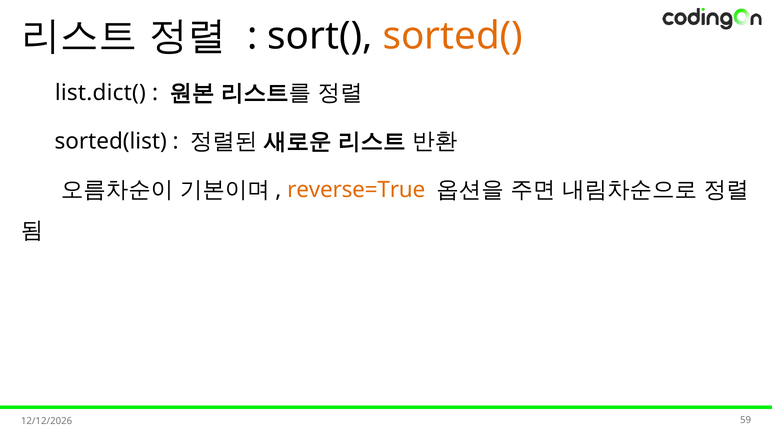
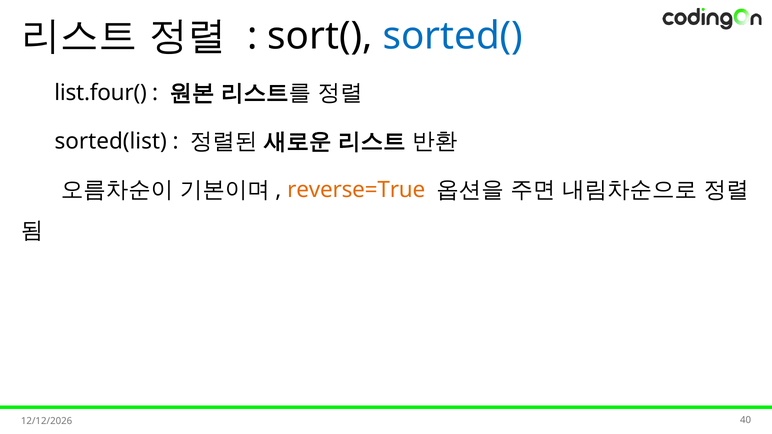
sorted( colour: orange -> blue
list.dict(: list.dict( -> list.four(
59: 59 -> 40
